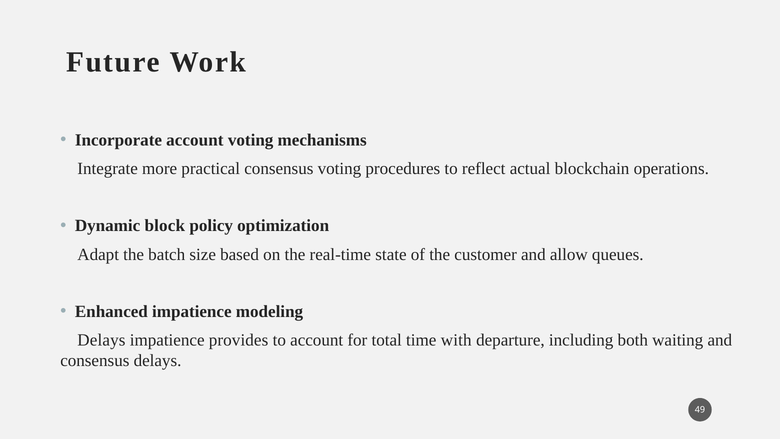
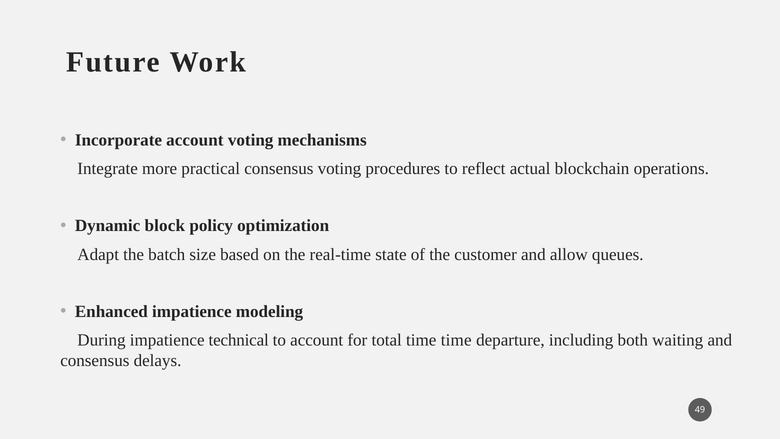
Delays at (101, 340): Delays -> During
provides: provides -> technical
time with: with -> time
